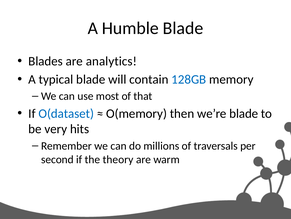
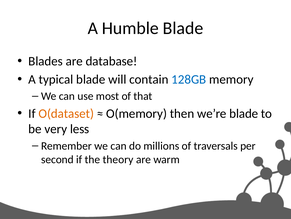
analytics: analytics -> database
O(dataset colour: blue -> orange
hits: hits -> less
